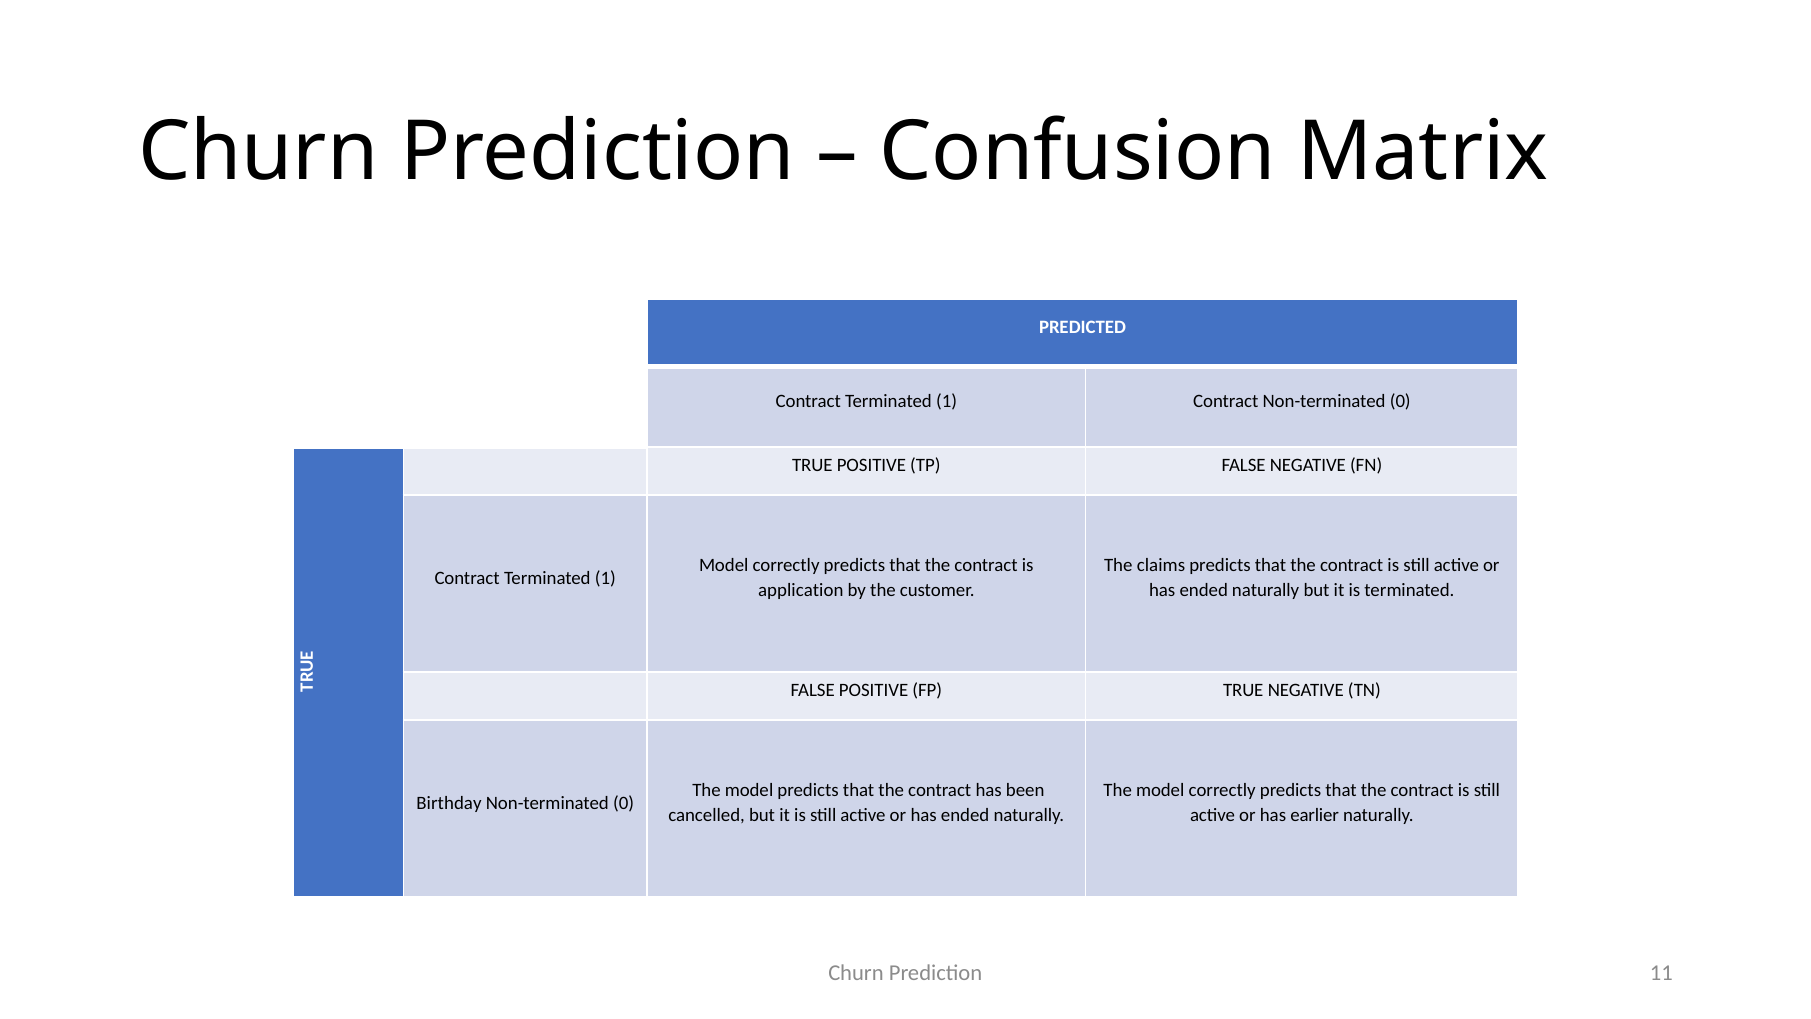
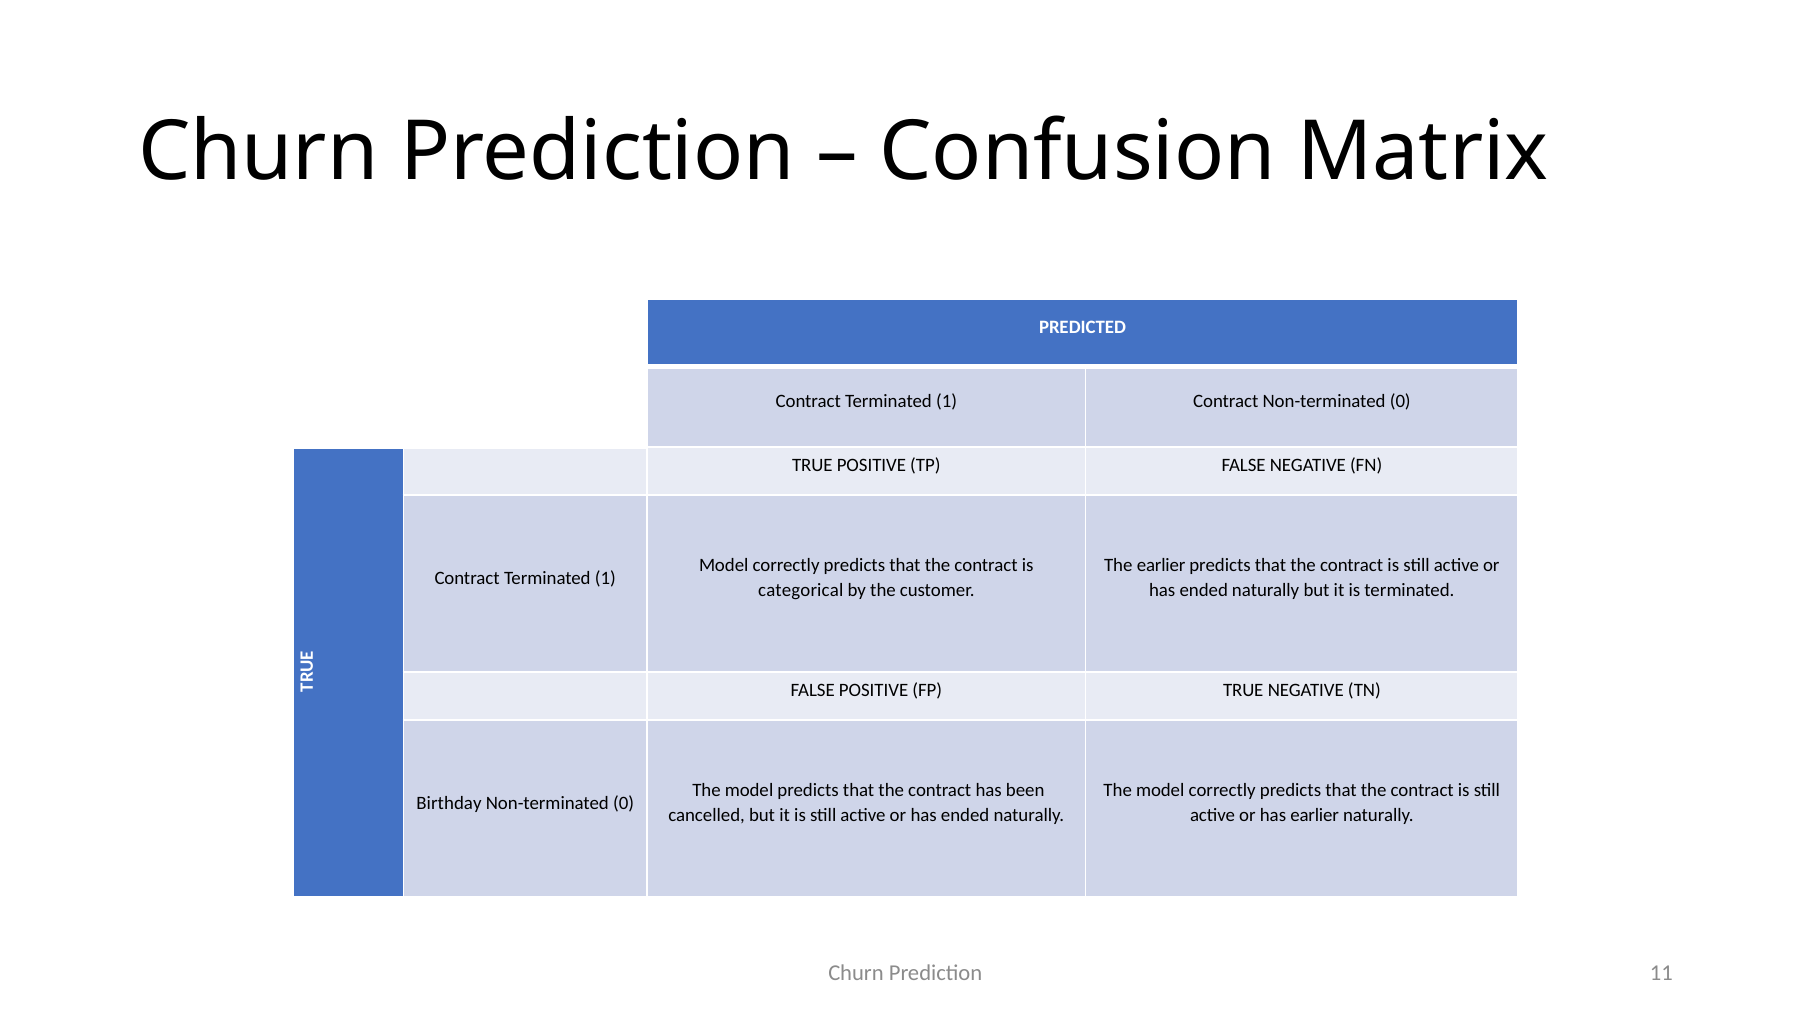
The claims: claims -> earlier
application: application -> categorical
